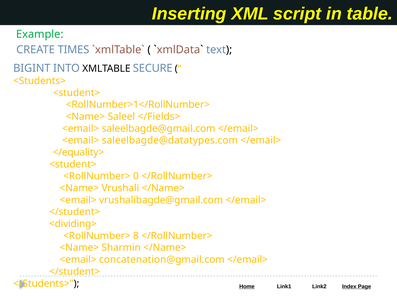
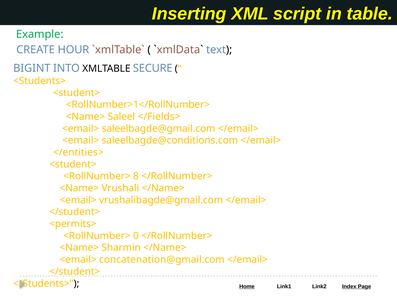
TIMES: TIMES -> HOUR
saleelbagde@datatypes.com: saleelbagde@datatypes.com -> saleelbagde@conditions.com
</equality>: </equality> -> </entities>
0: 0 -> 8
<dividing>: <dividing> -> <permits>
8: 8 -> 0
